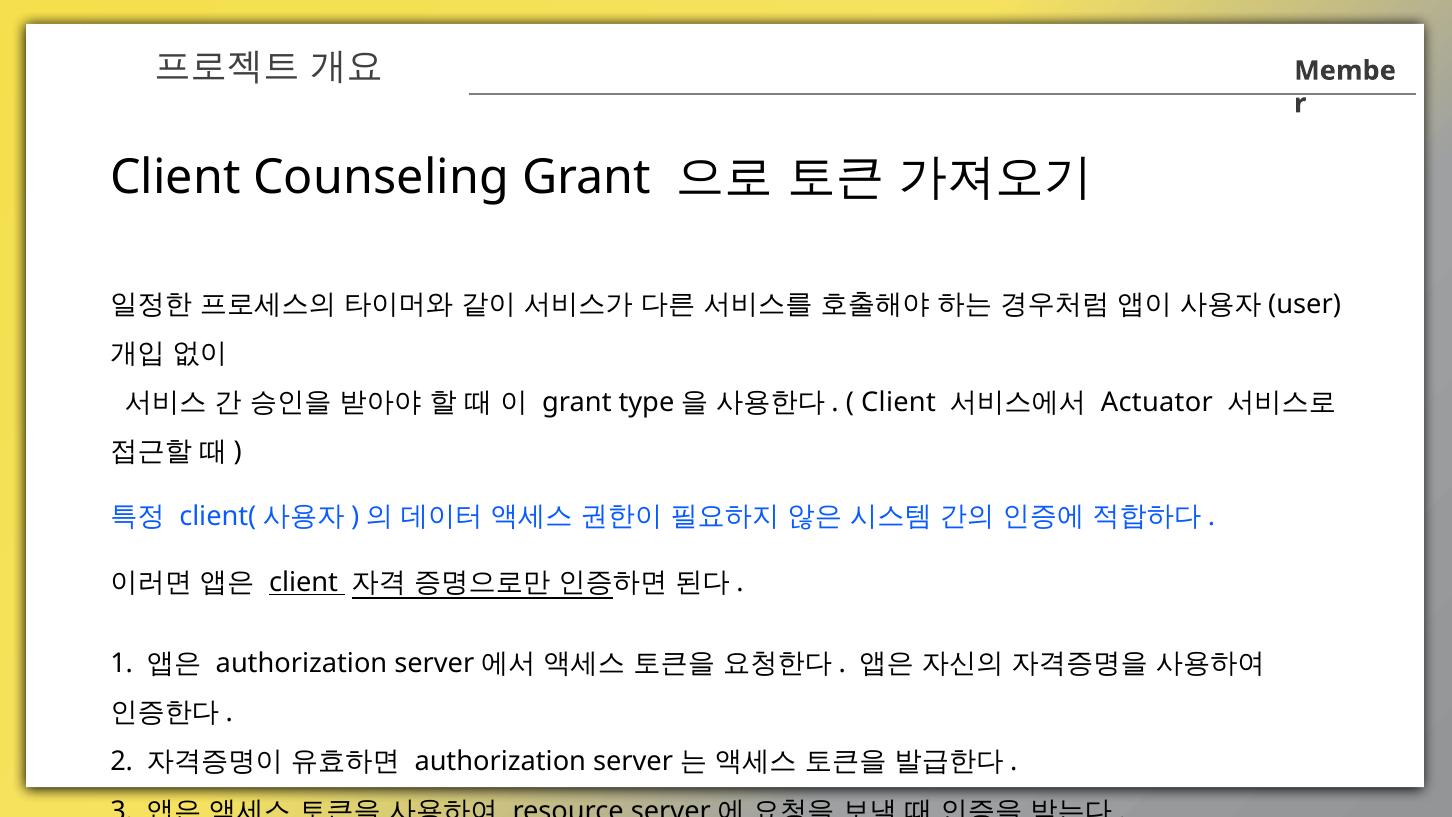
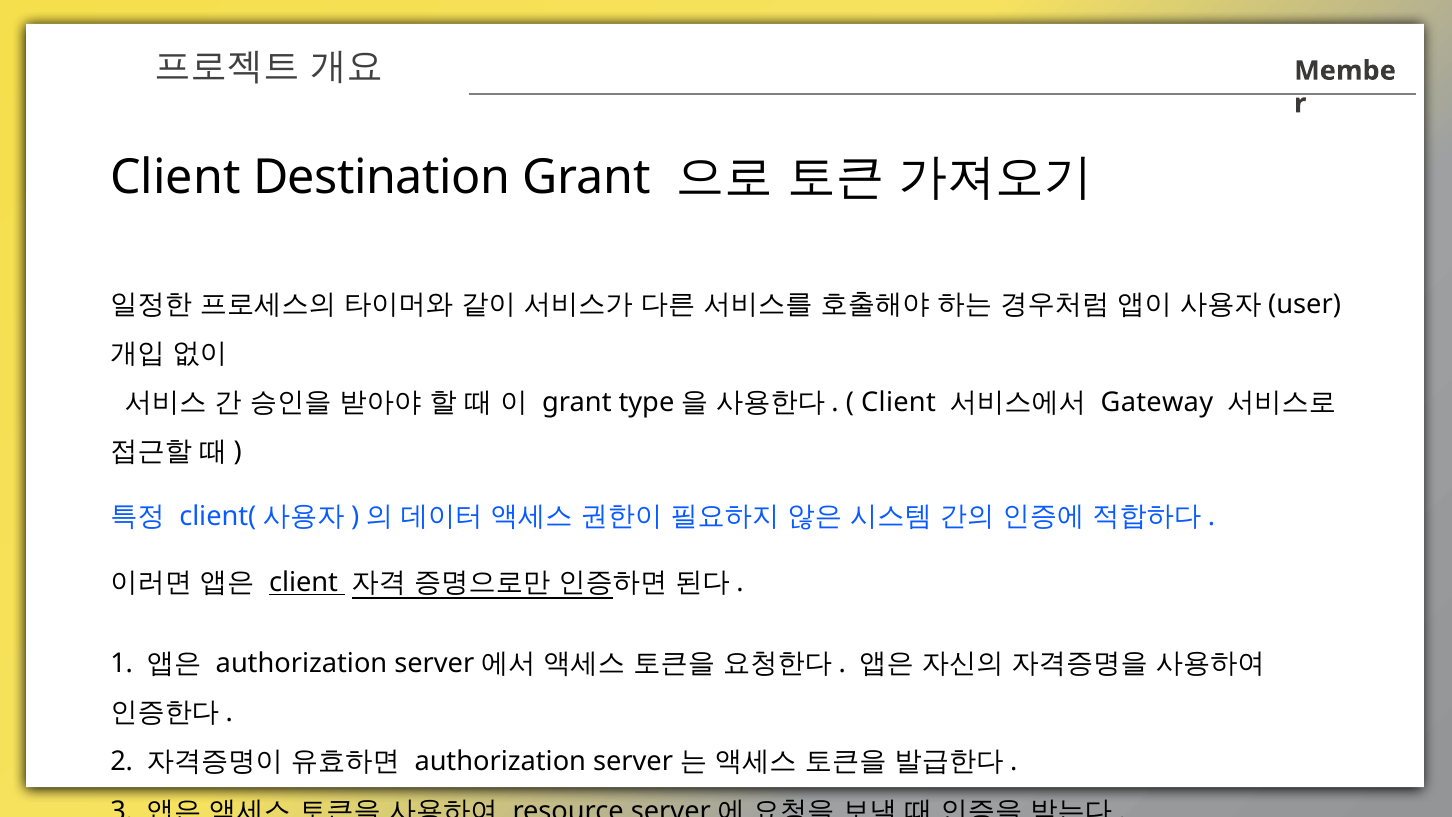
Counseling: Counseling -> Destination
Actuator: Actuator -> Gateway
